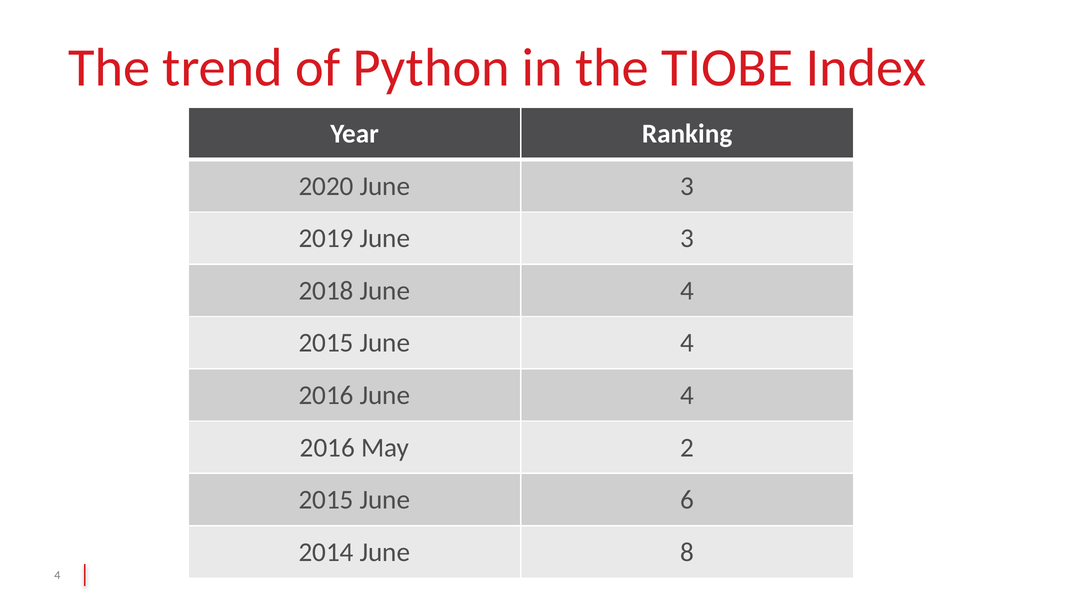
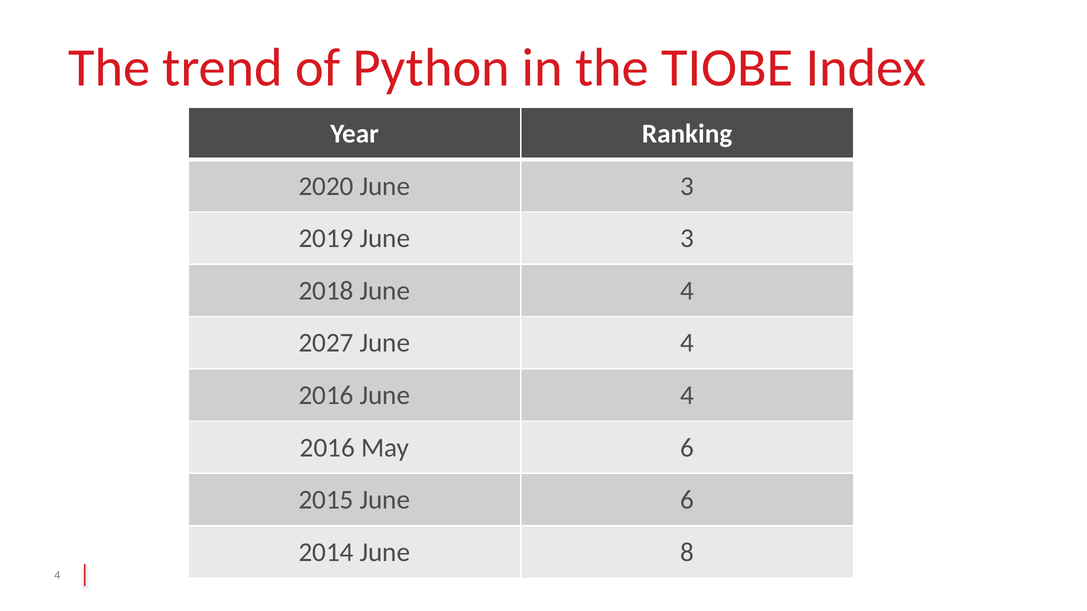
2015 at (326, 343): 2015 -> 2027
May 2: 2 -> 6
